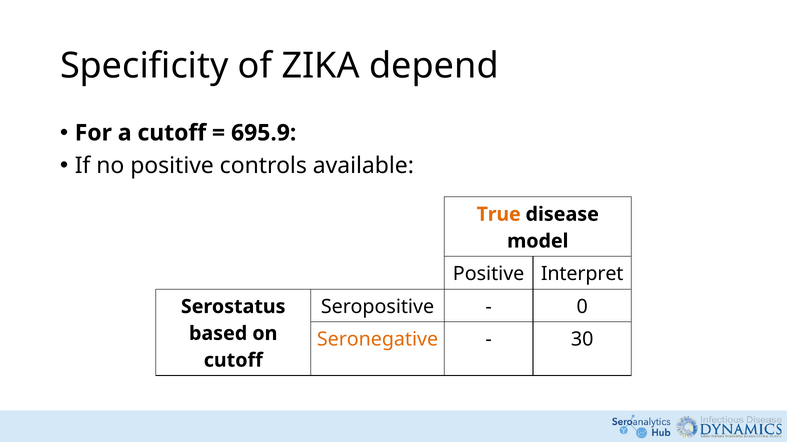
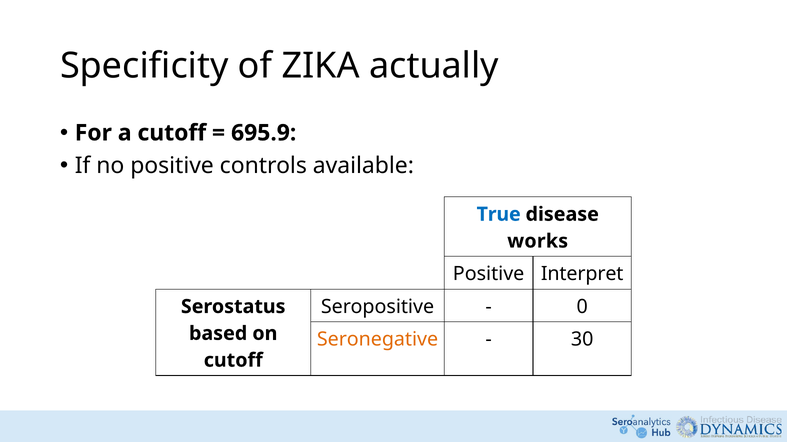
depend: depend -> actually
True colour: orange -> blue
model: model -> works
